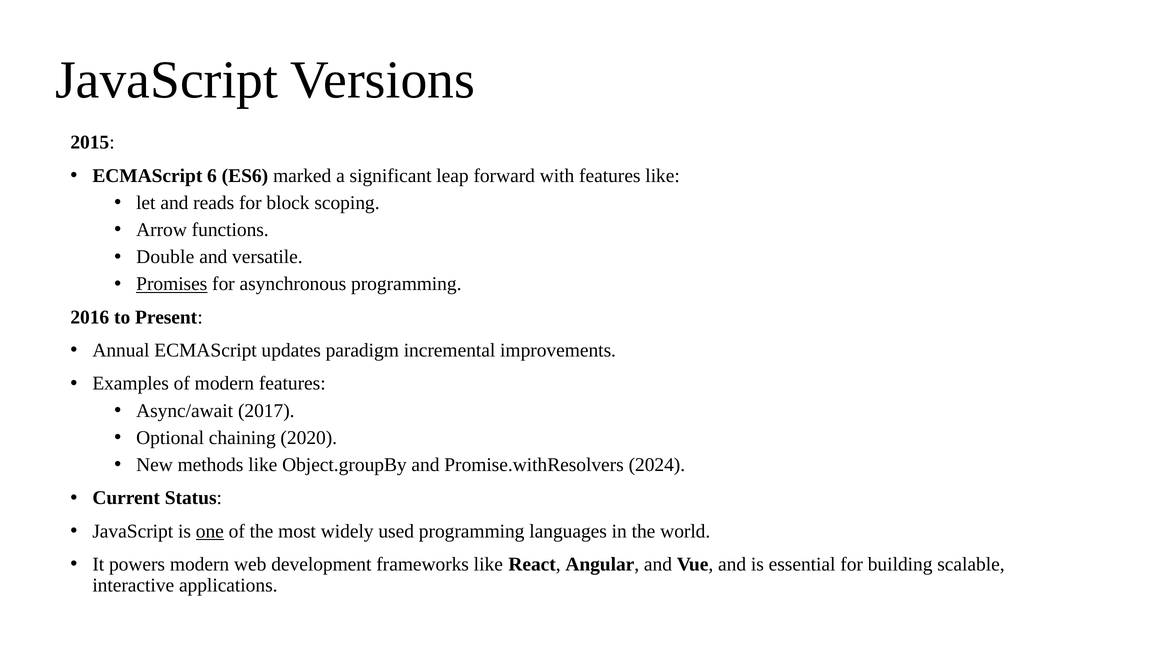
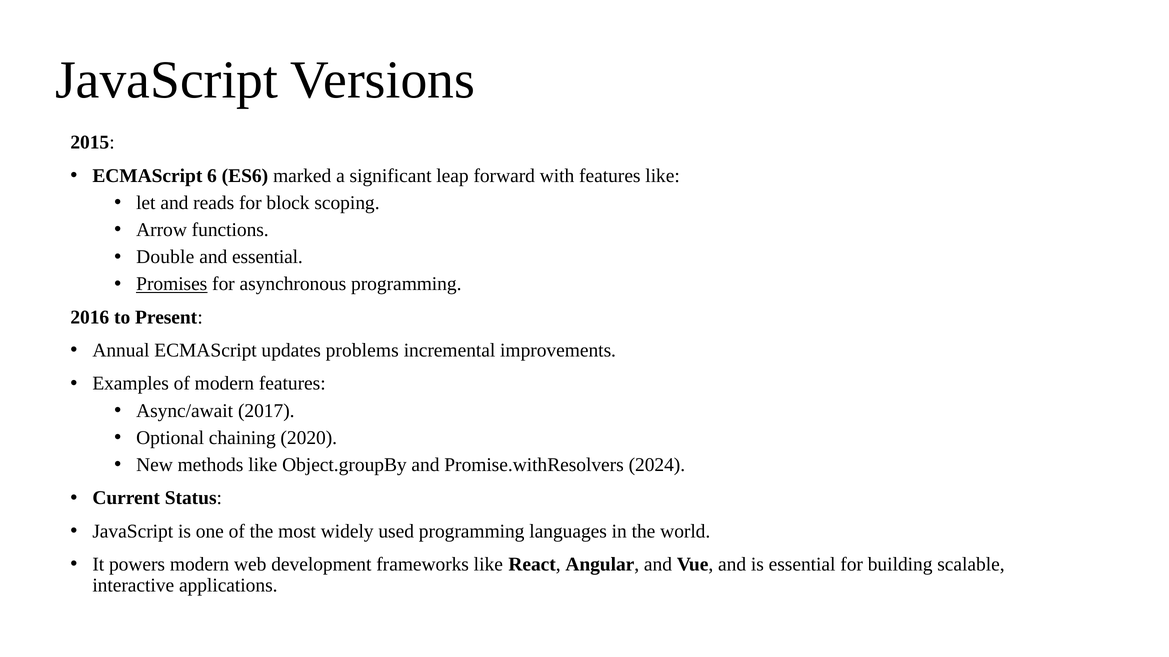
and versatile: versatile -> essential
paradigm: paradigm -> problems
one underline: present -> none
